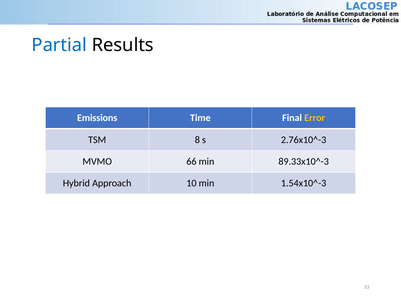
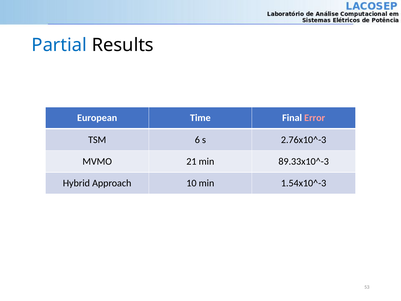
Emissions: Emissions -> European
Error colour: yellow -> pink
8: 8 -> 6
66: 66 -> 21
